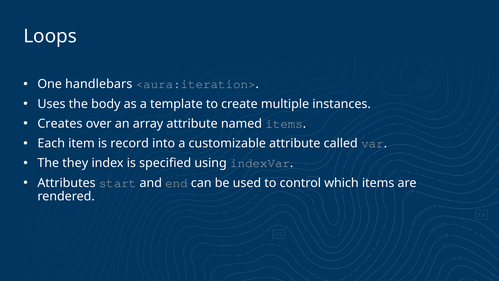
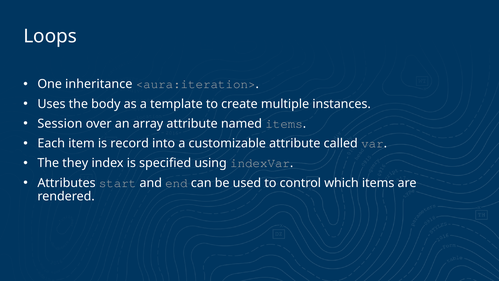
handlebars: handlebars -> inheritance
Creates: Creates -> Session
